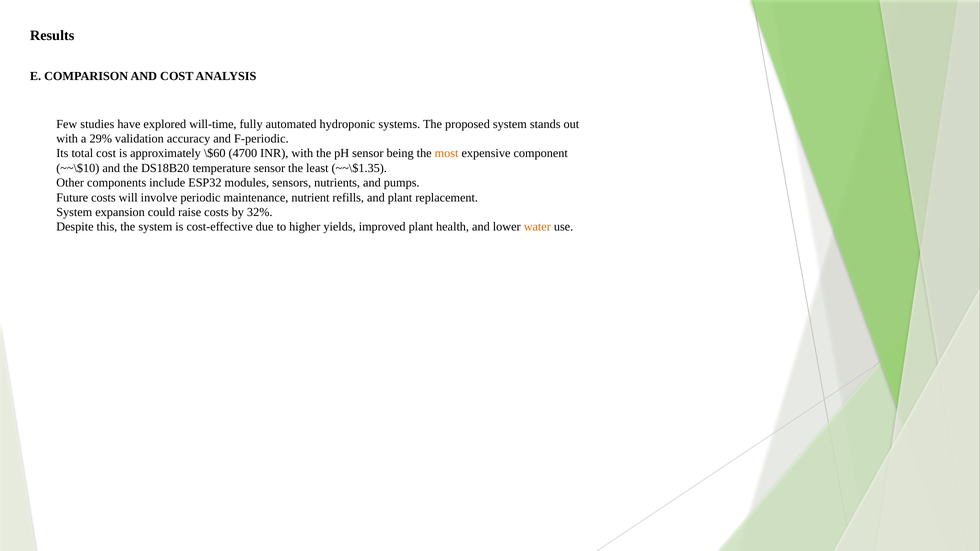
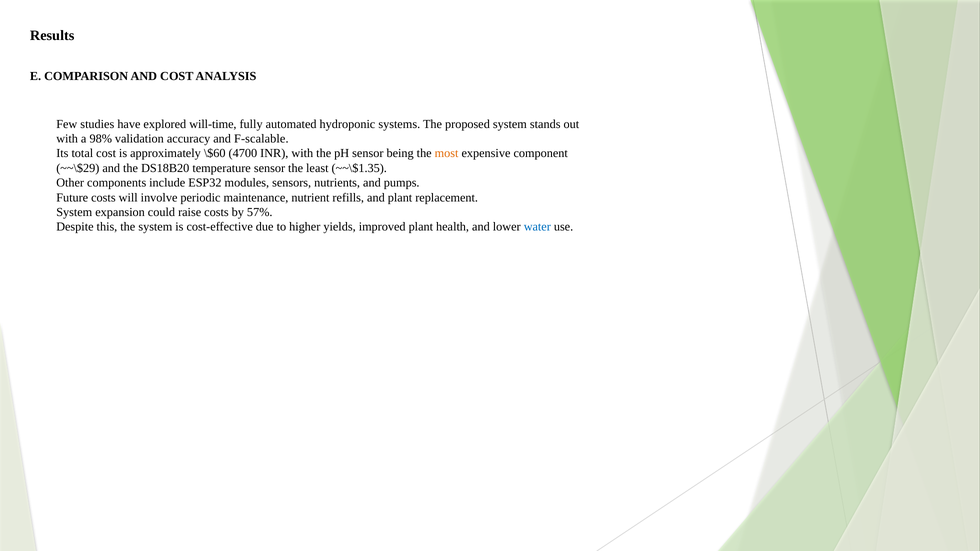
29%: 29% -> 98%
F-periodic: F-periodic -> F-scalable
~~\$10: ~~\$10 -> ~~\$29
32%: 32% -> 57%
water colour: orange -> blue
